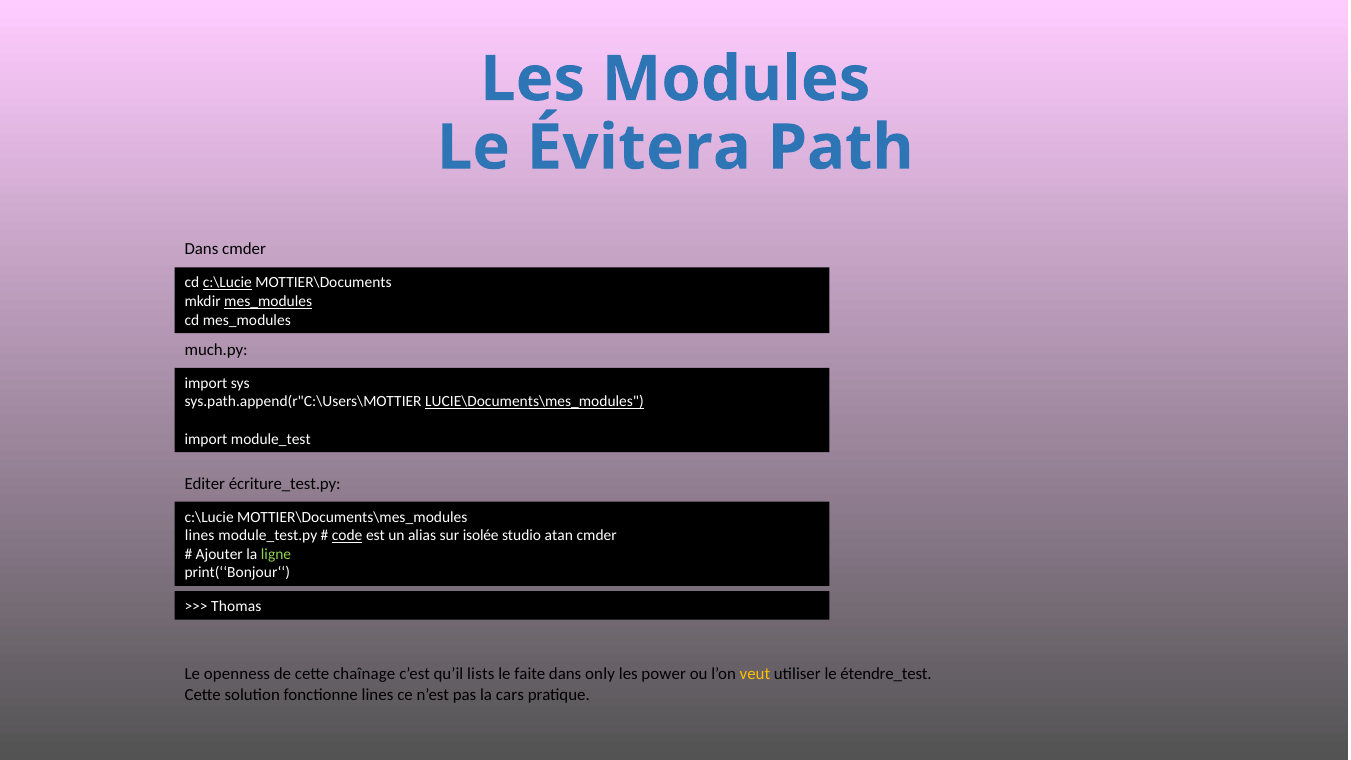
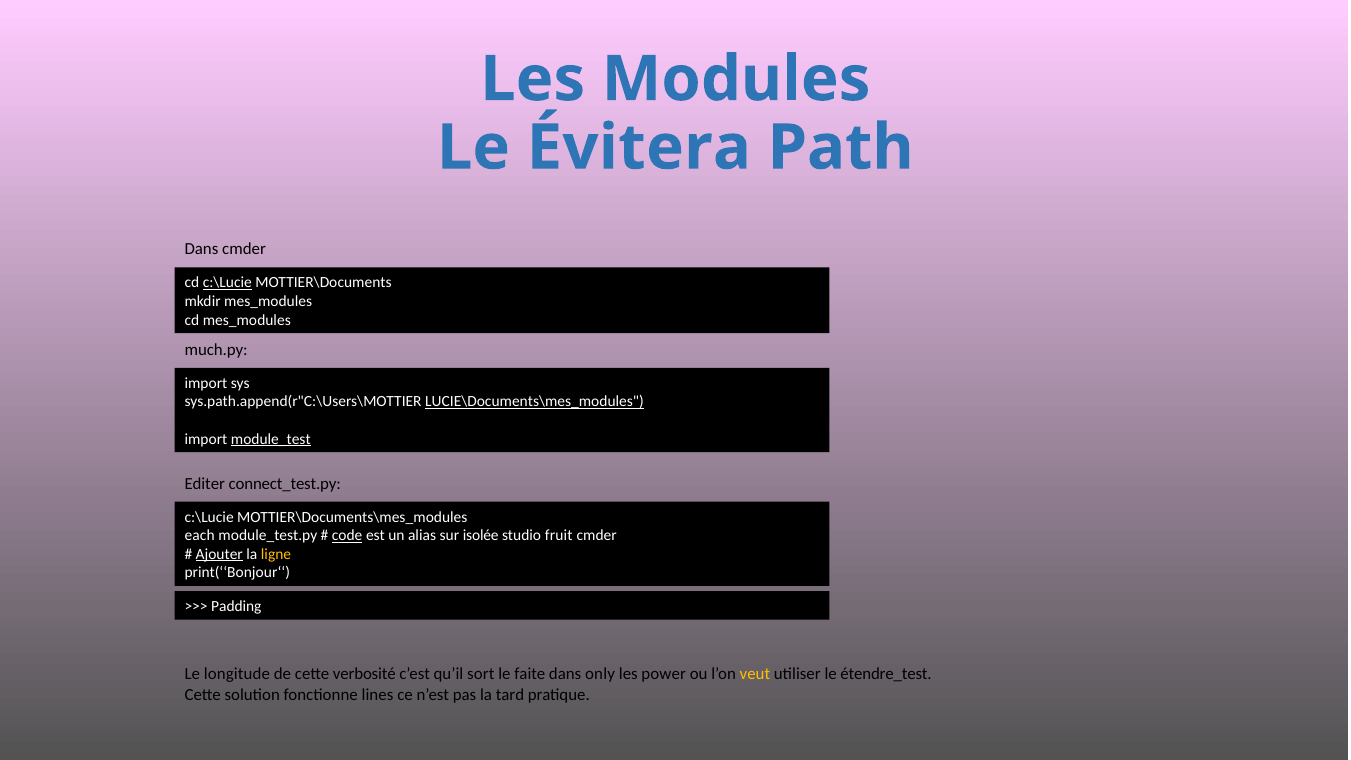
mes_modules at (268, 301) underline: present -> none
module_test underline: none -> present
écriture_test.py: écriture_test.py -> connect_test.py
lines at (200, 535): lines -> each
atan: atan -> fruit
Ajouter underline: none -> present
ligne colour: light green -> yellow
Thomas: Thomas -> Padding
openness: openness -> longitude
chaînage: chaînage -> verbosité
lists: lists -> sort
cars: cars -> tard
